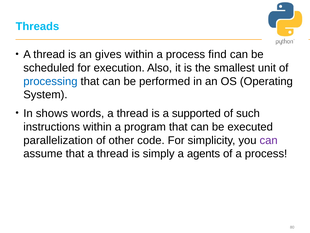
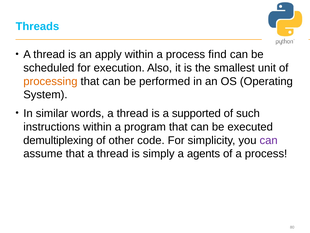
gives: gives -> apply
processing colour: blue -> orange
shows: shows -> similar
parallelization: parallelization -> demultiplexing
